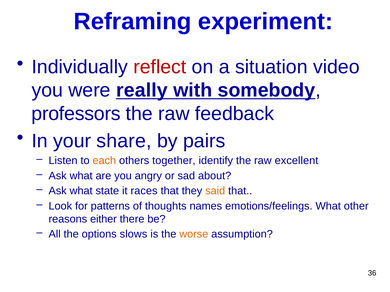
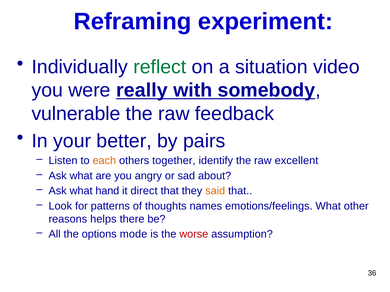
reflect colour: red -> green
professors: professors -> vulnerable
share: share -> better
state: state -> hand
races: races -> direct
either: either -> helps
slows: slows -> mode
worse colour: orange -> red
